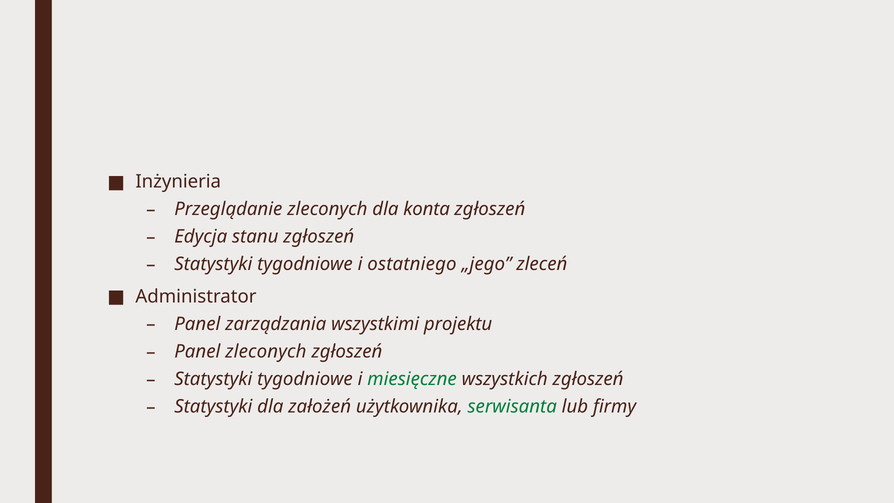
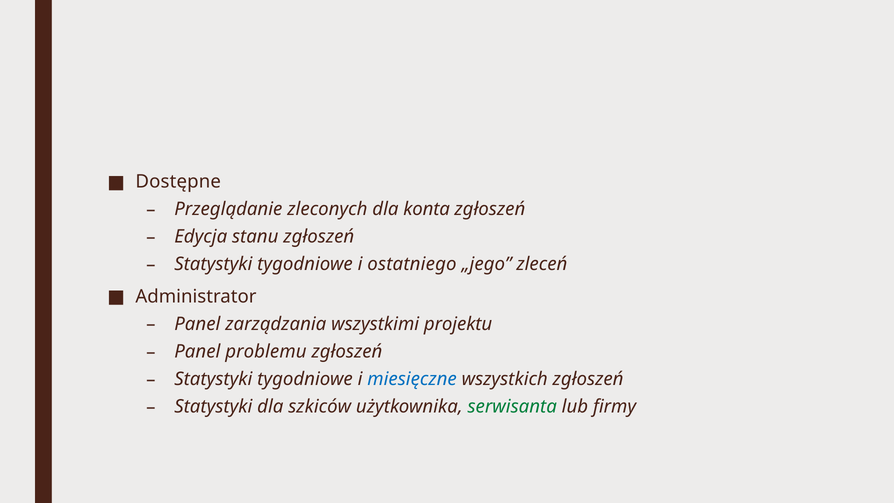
Inżynieria: Inżynieria -> Dostępne
Panel zleconych: zleconych -> problemu
miesięczne colour: green -> blue
założeń: założeń -> szkiców
